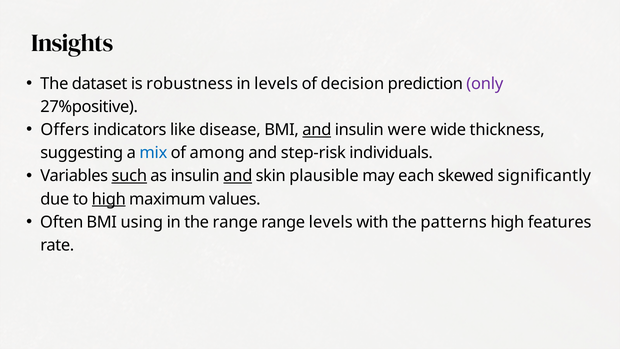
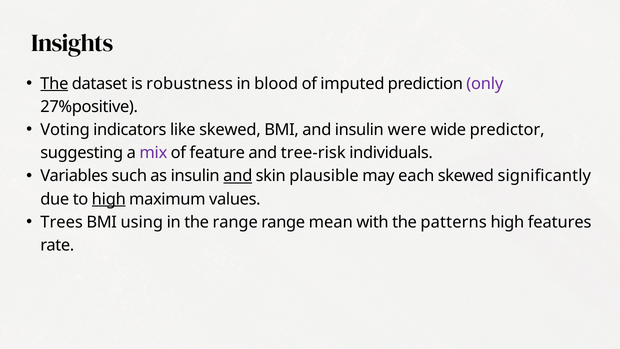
The at (54, 84) underline: none -> present
in levels: levels -> blood
decision: decision -> imputed
Offers: Offers -> Voting
like disease: disease -> skewed
and at (317, 130) underline: present -> none
thickness: thickness -> predictor
mix colour: blue -> purple
among: among -> feature
step-risk: step-risk -> tree-risk
such underline: present -> none
Often: Often -> Trees
range levels: levels -> mean
